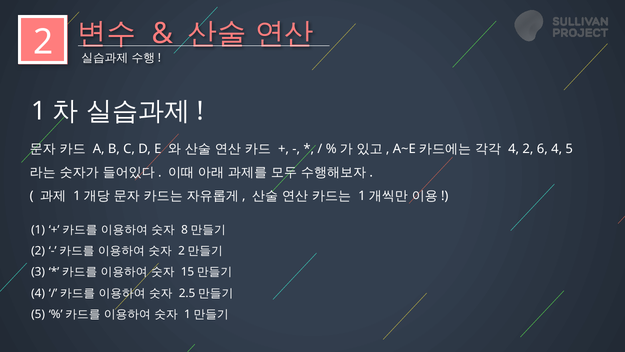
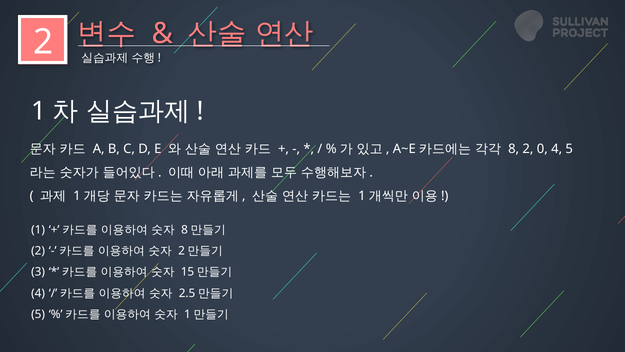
4 at (514, 149): 4 -> 8
6: 6 -> 0
